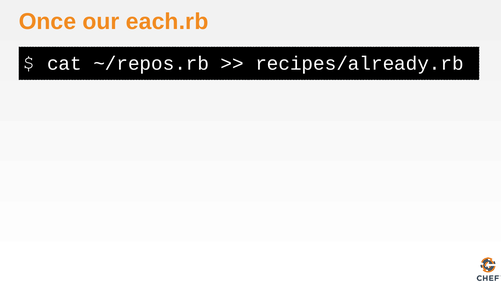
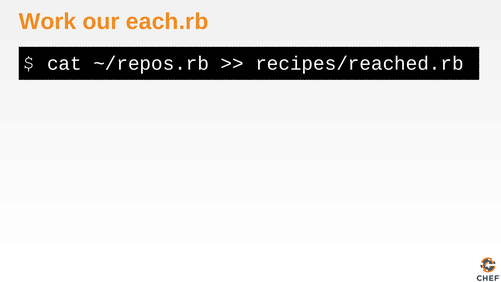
Once: Once -> Work
recipes/already.rb: recipes/already.rb -> recipes/reached.rb
